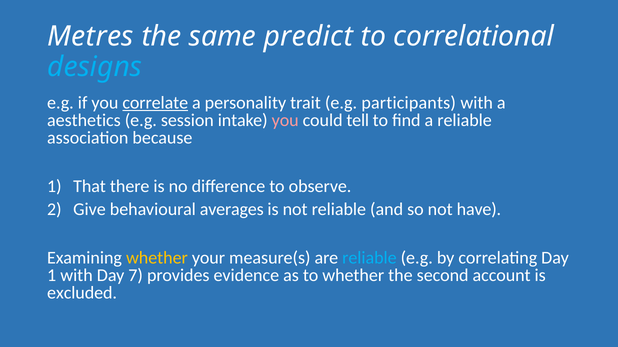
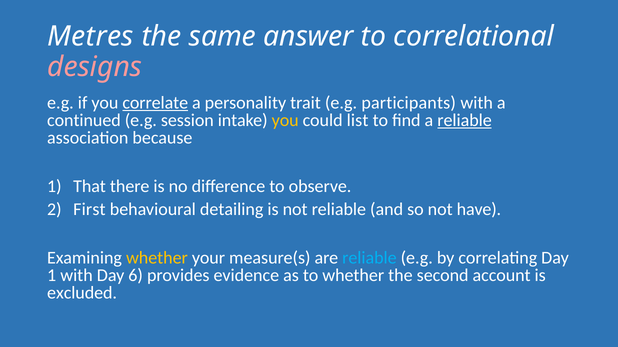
predict: predict -> answer
designs colour: light blue -> pink
aesthetics: aesthetics -> continued
you at (285, 120) colour: pink -> yellow
tell: tell -> list
reliable at (465, 120) underline: none -> present
Give: Give -> First
averages: averages -> detailing
7: 7 -> 6
